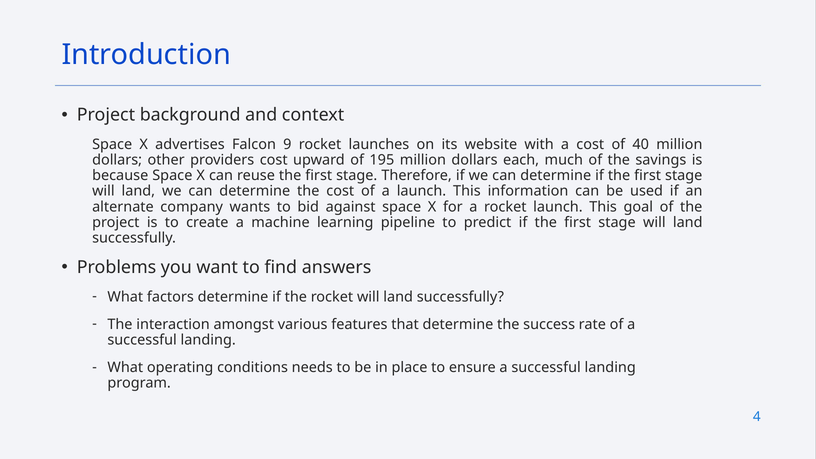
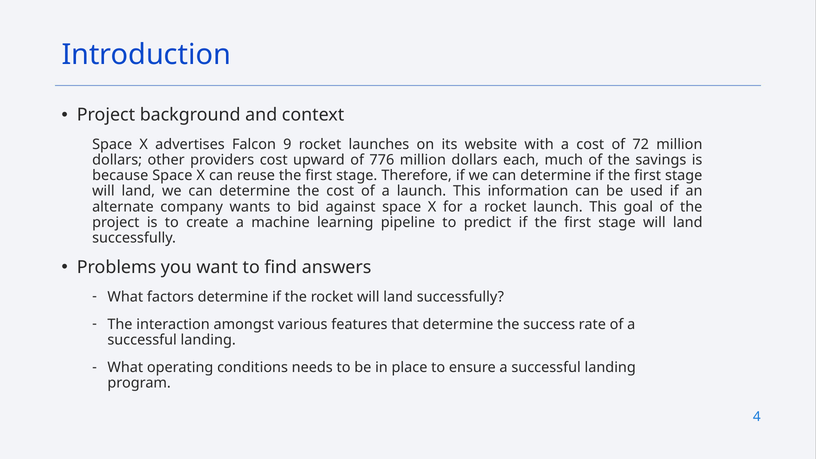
40: 40 -> 72
195: 195 -> 776
